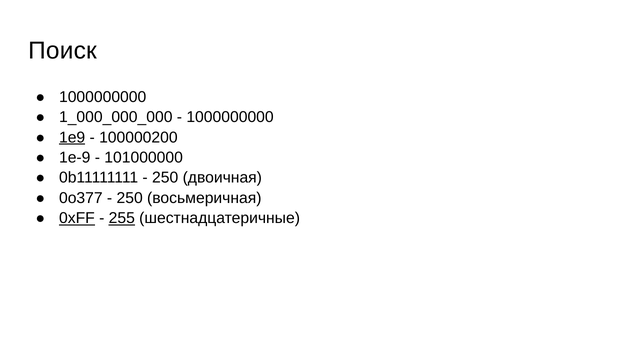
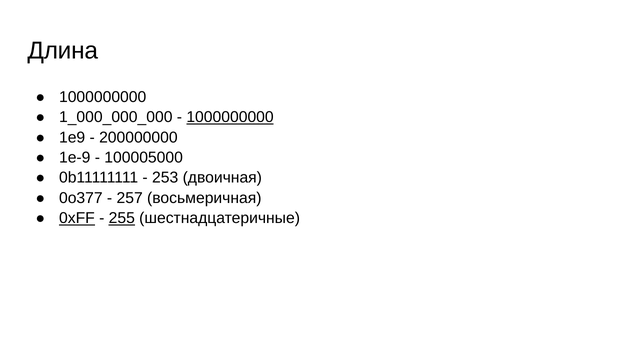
Поиск: Поиск -> Длина
1000000000 at (230, 117) underline: none -> present
1e9 underline: present -> none
100000200: 100000200 -> 200000000
101000000: 101000000 -> 100005000
250 at (165, 178): 250 -> 253
250 at (130, 198): 250 -> 257
